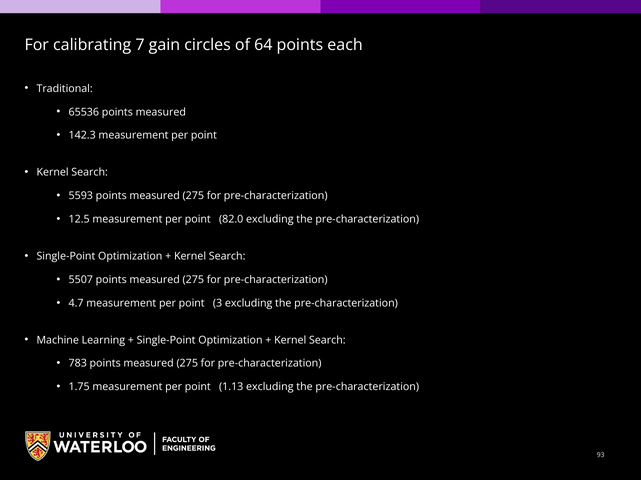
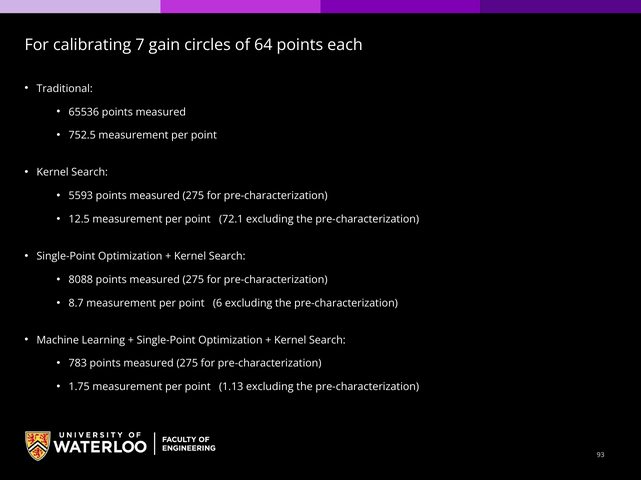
142.3: 142.3 -> 752.5
82.0: 82.0 -> 72.1
5507: 5507 -> 8088
4.7: 4.7 -> 8.7
3: 3 -> 6
